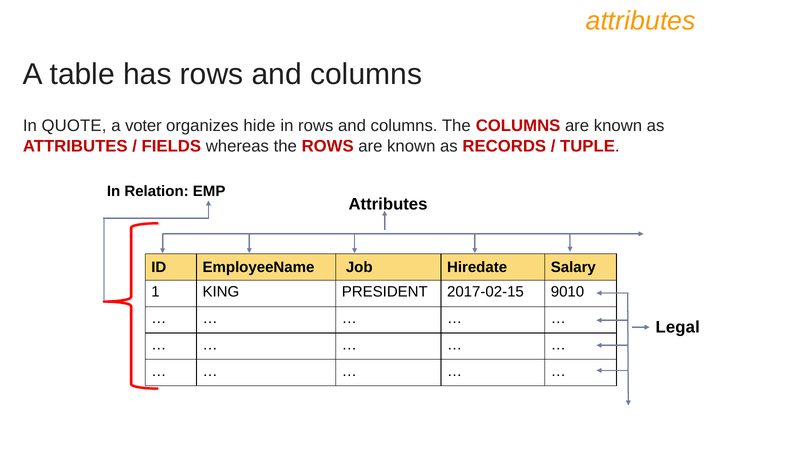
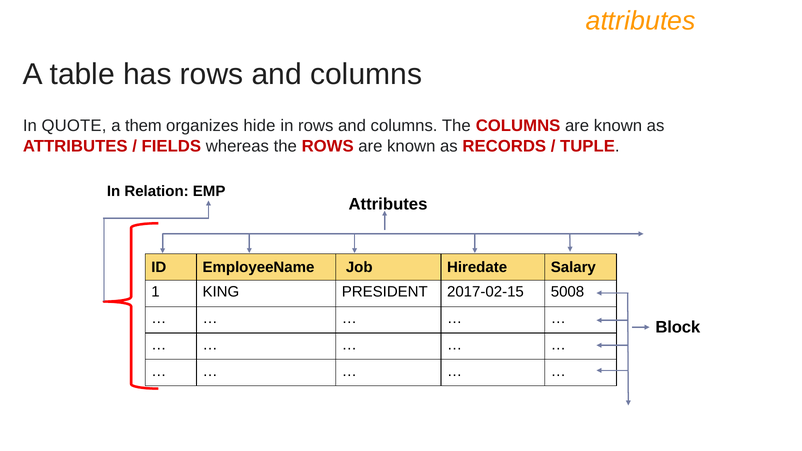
voter: voter -> them
9010: 9010 -> 5008
Legal: Legal -> Block
